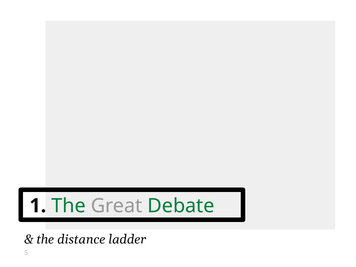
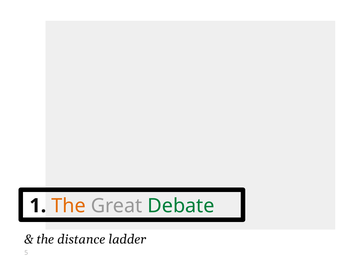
The at (69, 206) colour: green -> orange
